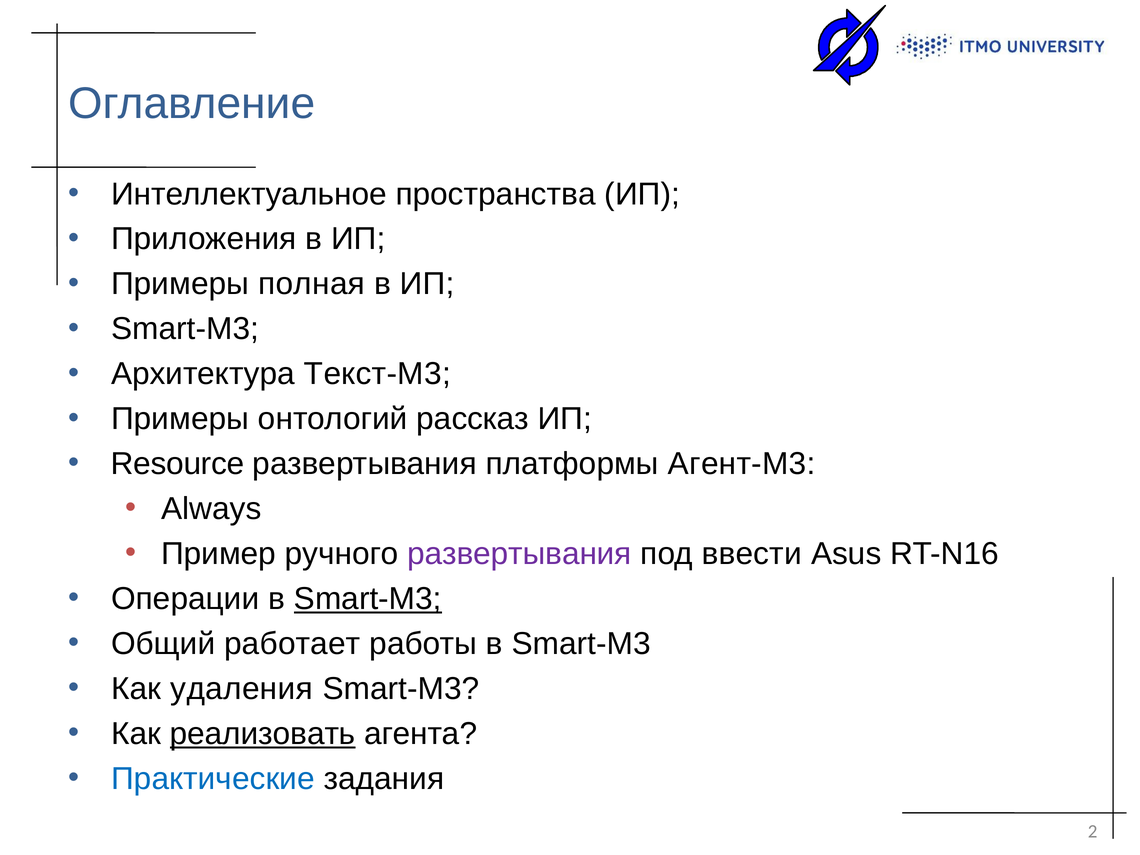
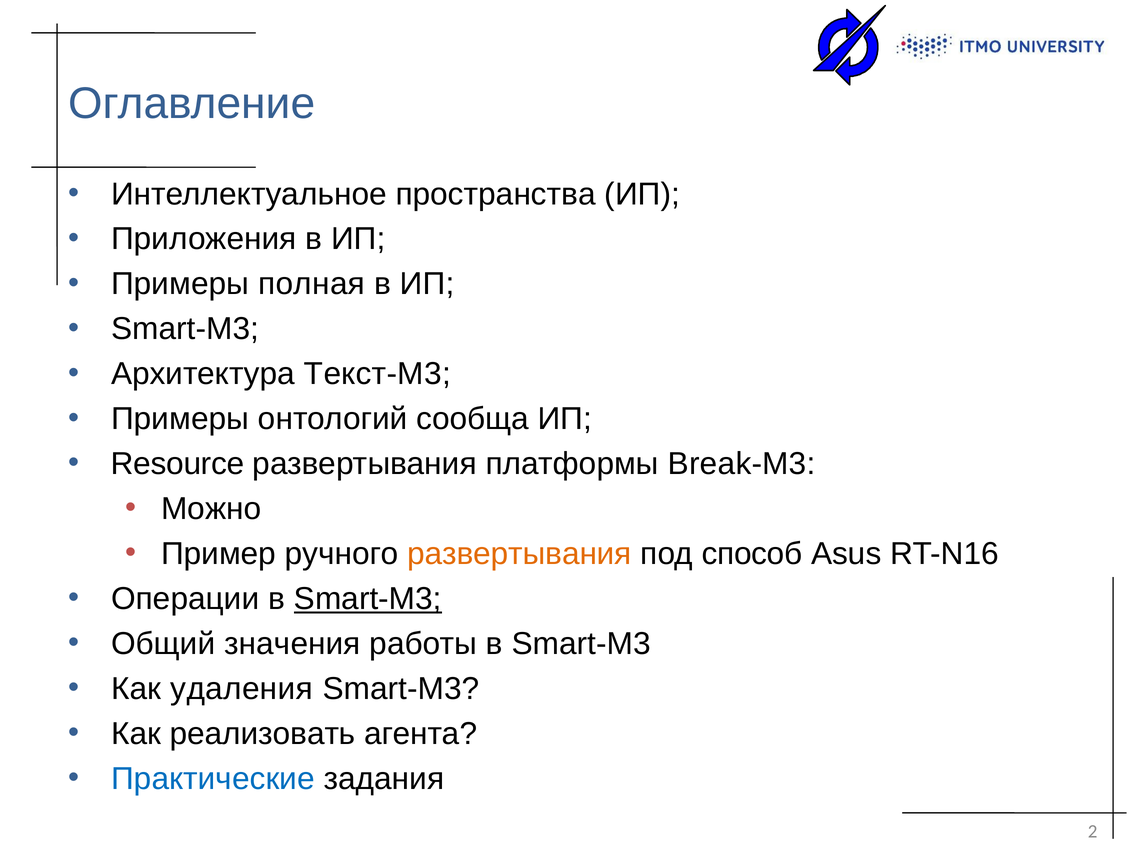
рассказ: рассказ -> сообща
Агент-M3: Агент-M3 -> Break-M3
Always: Always -> Можно
развертывания at (519, 554) colour: purple -> orange
ввести: ввести -> способ
работает: работает -> значения
реализовать underline: present -> none
